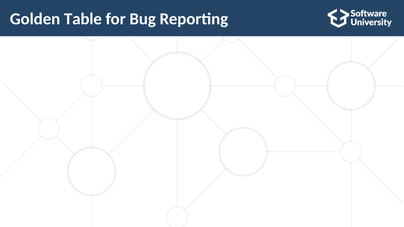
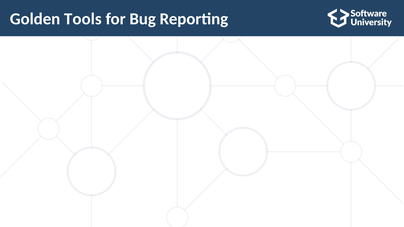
Table: Table -> Tools
